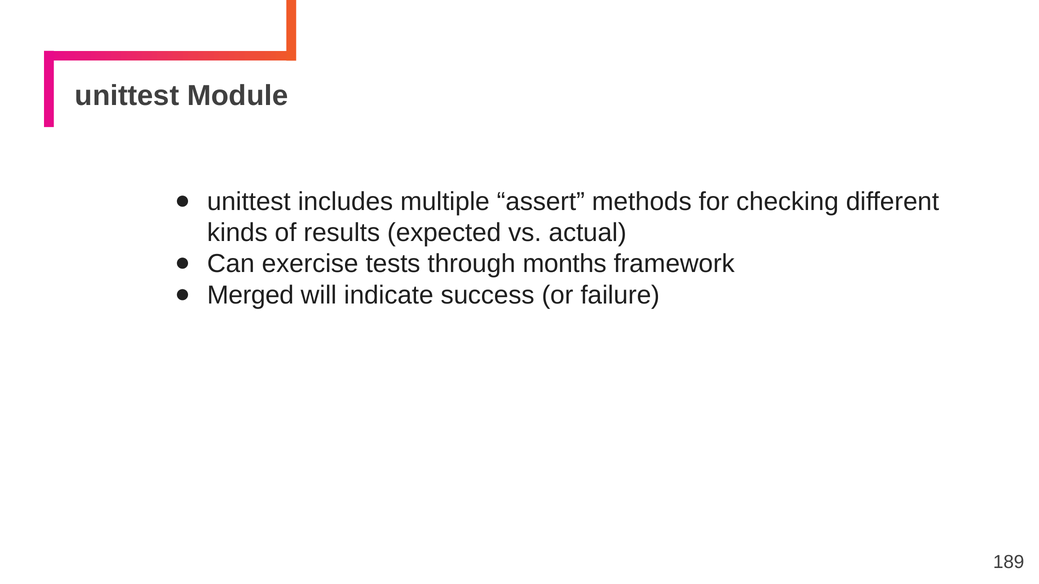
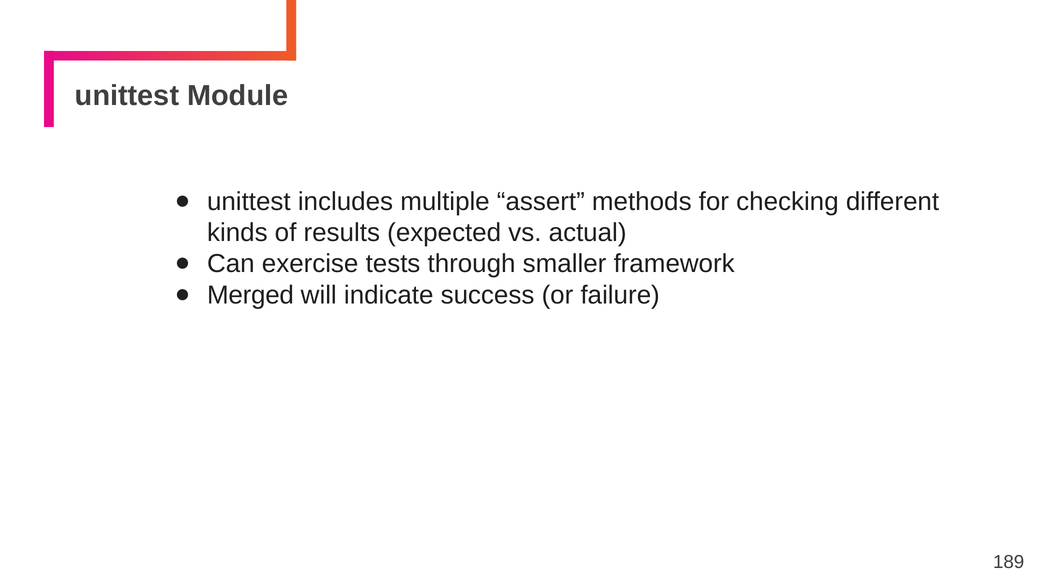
months: months -> smaller
